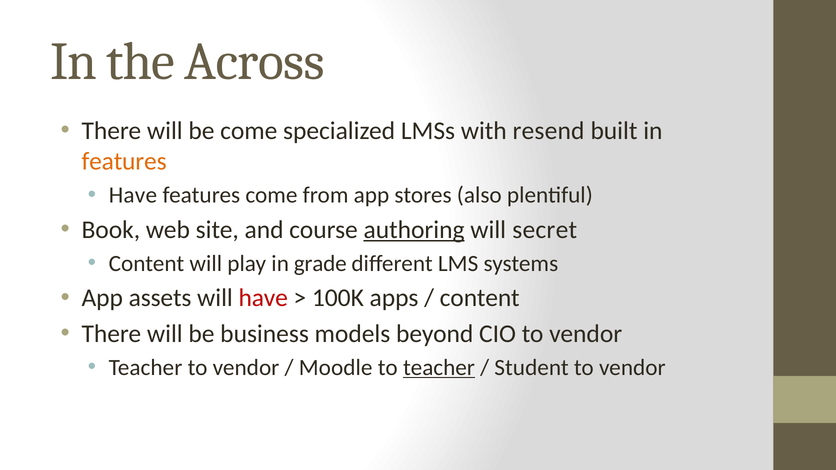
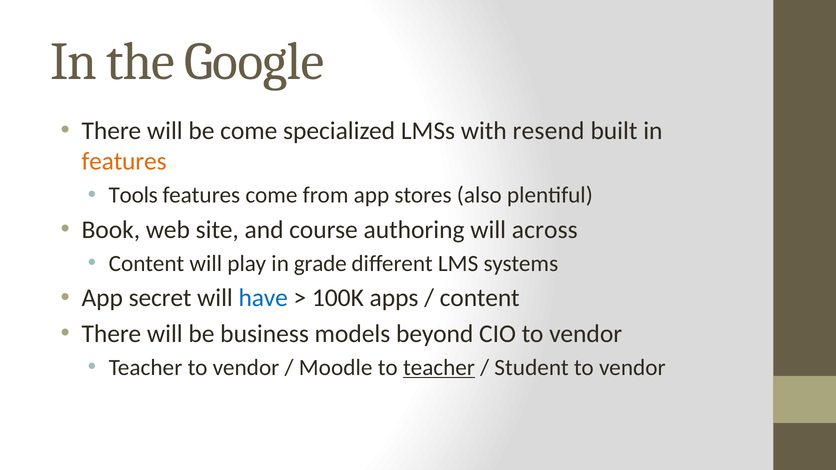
Across: Across -> Google
Have at (133, 195): Have -> Tools
authoring underline: present -> none
secret: secret -> across
assets: assets -> secret
have at (263, 298) colour: red -> blue
